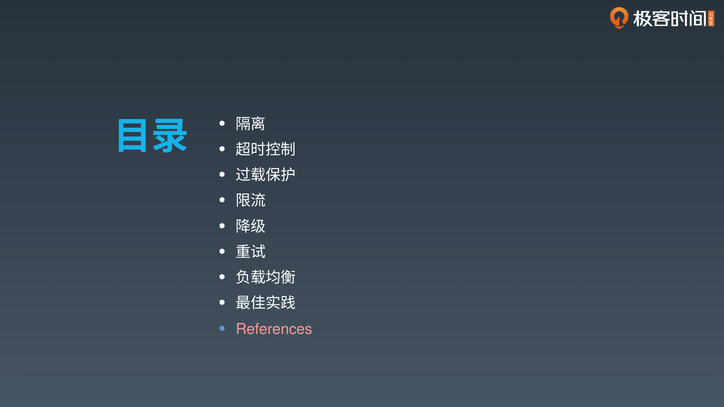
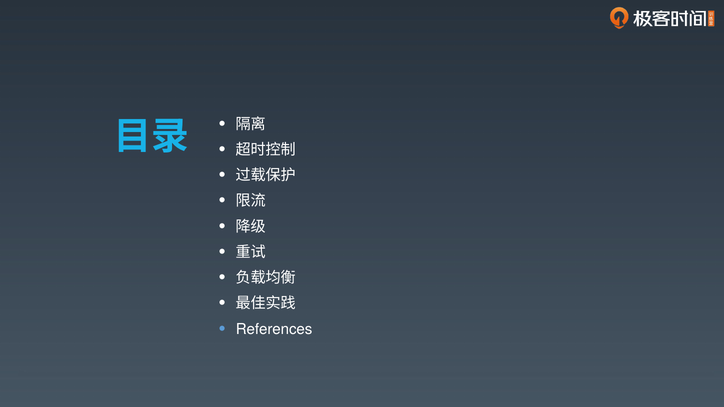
References colour: pink -> white
